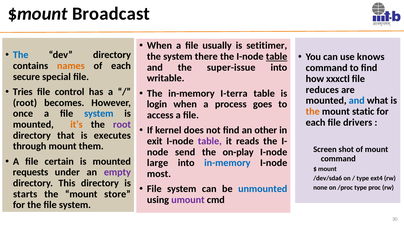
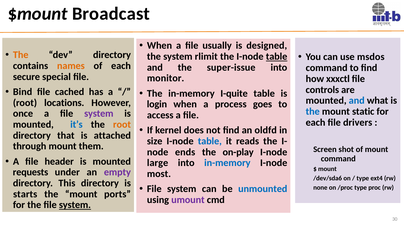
setitimer: setitimer -> designed
The at (21, 55) colour: blue -> orange
knows: knows -> msdos
there: there -> rlimit
writable: writable -> monitor
reduces: reduces -> controls
Tries: Tries -> Bind
control: control -> cached
I-terra: I-terra -> I-quite
becomes: becomes -> locations
the at (313, 112) colour: orange -> blue
system at (99, 114) colour: blue -> purple
it’s colour: orange -> blue
root at (122, 125) colour: purple -> orange
other: other -> oldfd
executes: executes -> attached
exit: exit -> size
table at (210, 141) colour: purple -> blue
send: send -> ends
certain: certain -> header
store: store -> ports
system at (75, 205) underline: none -> present
